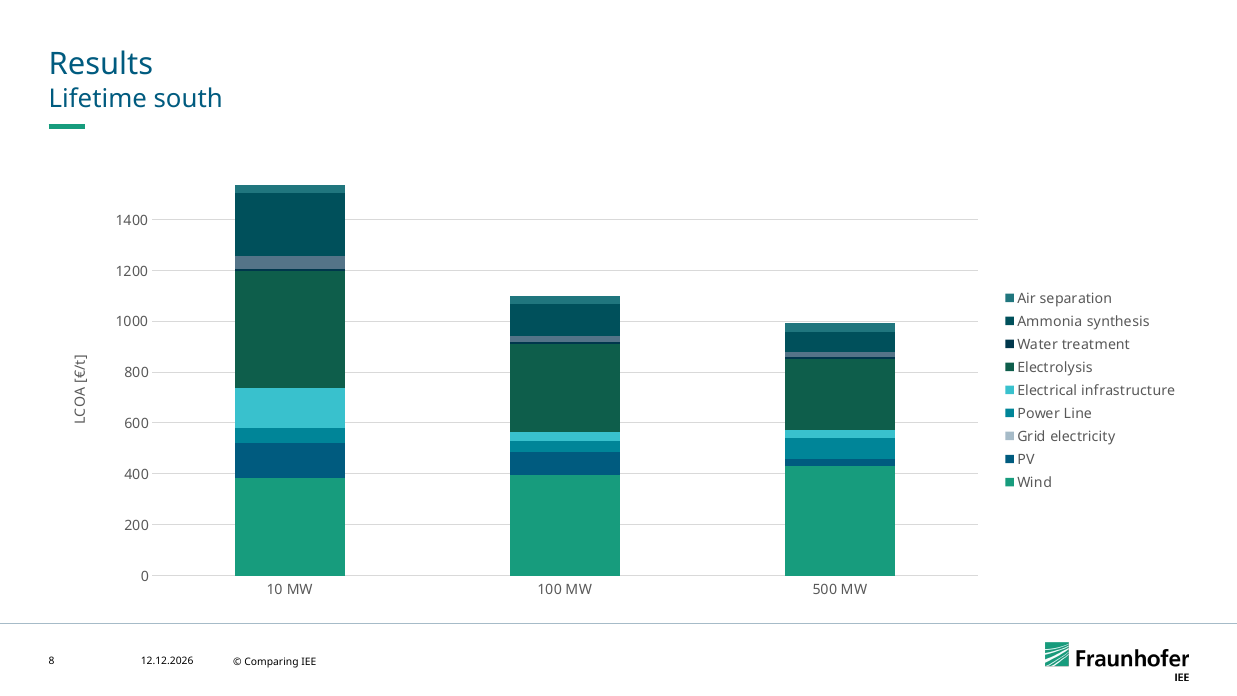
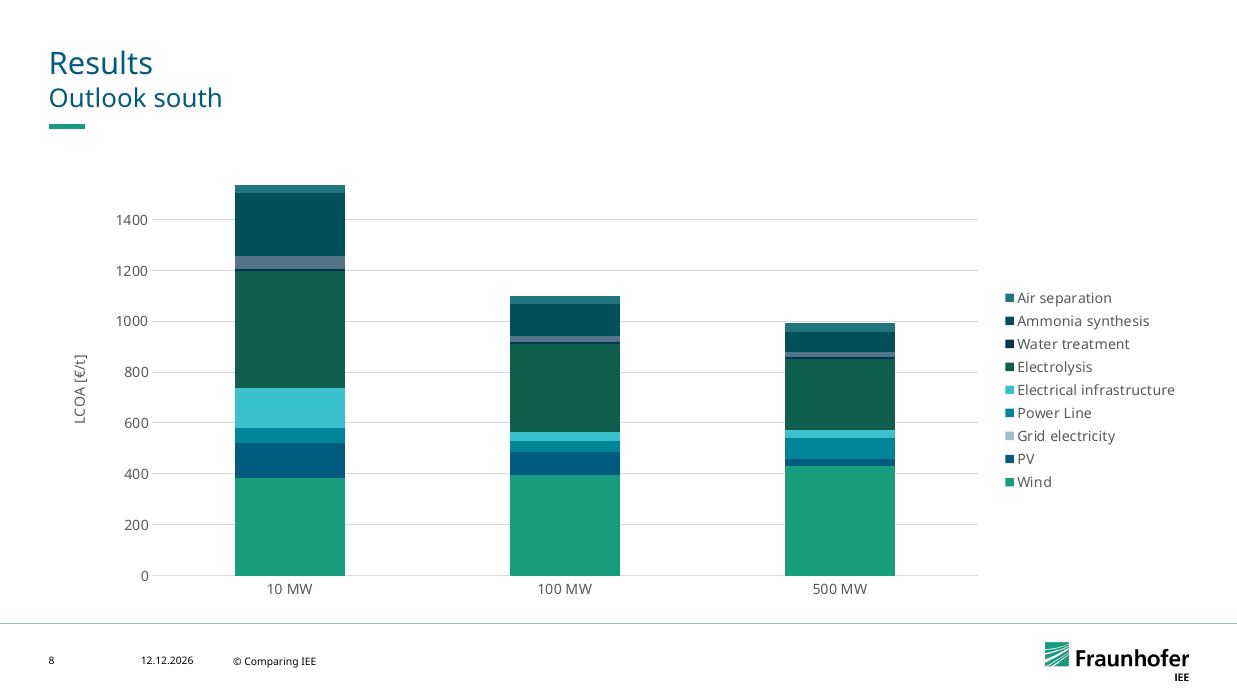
Lifetime: Lifetime -> Outlook
